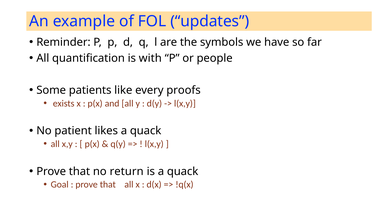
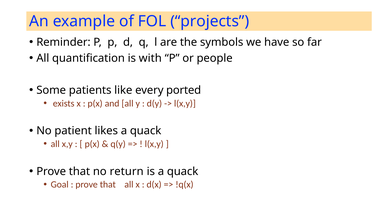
updates: updates -> projects
proofs: proofs -> ported
